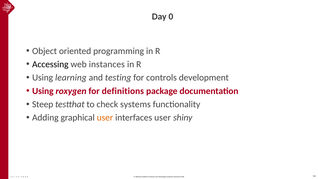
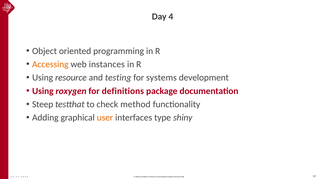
Day 0: 0 -> 4
Accessing colour: black -> orange
learning: learning -> resource
controls: controls -> systems
systems: systems -> method
interfaces user: user -> type
